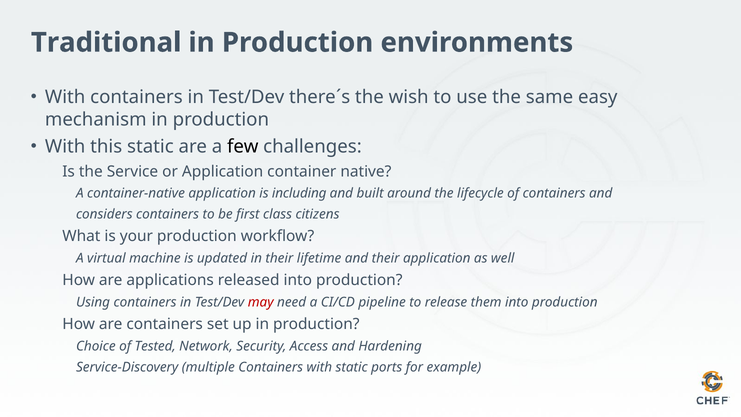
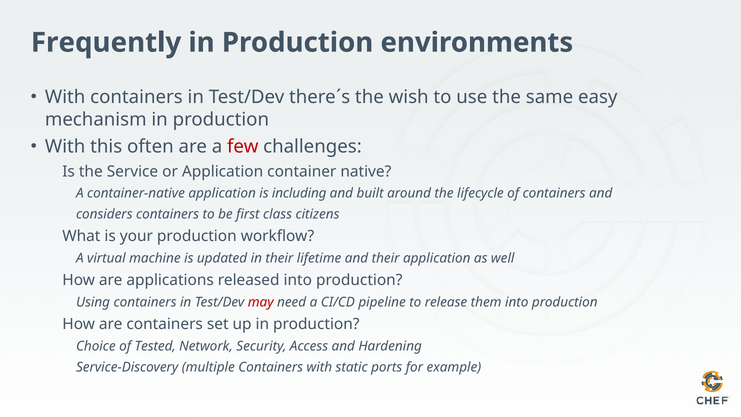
Traditional: Traditional -> Frequently
this static: static -> often
few colour: black -> red
